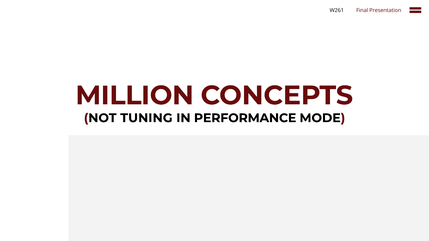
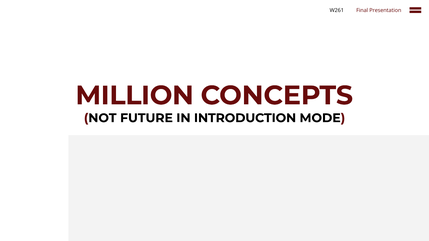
TUNING: TUNING -> FUTURE
PERFORMANCE: PERFORMANCE -> INTRODUCTION
